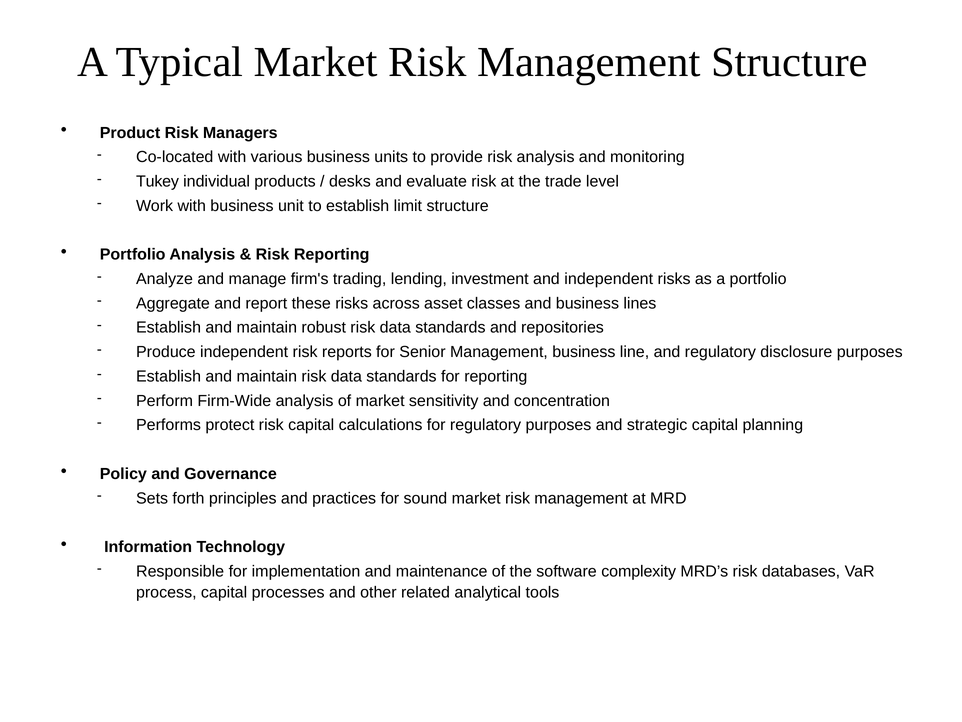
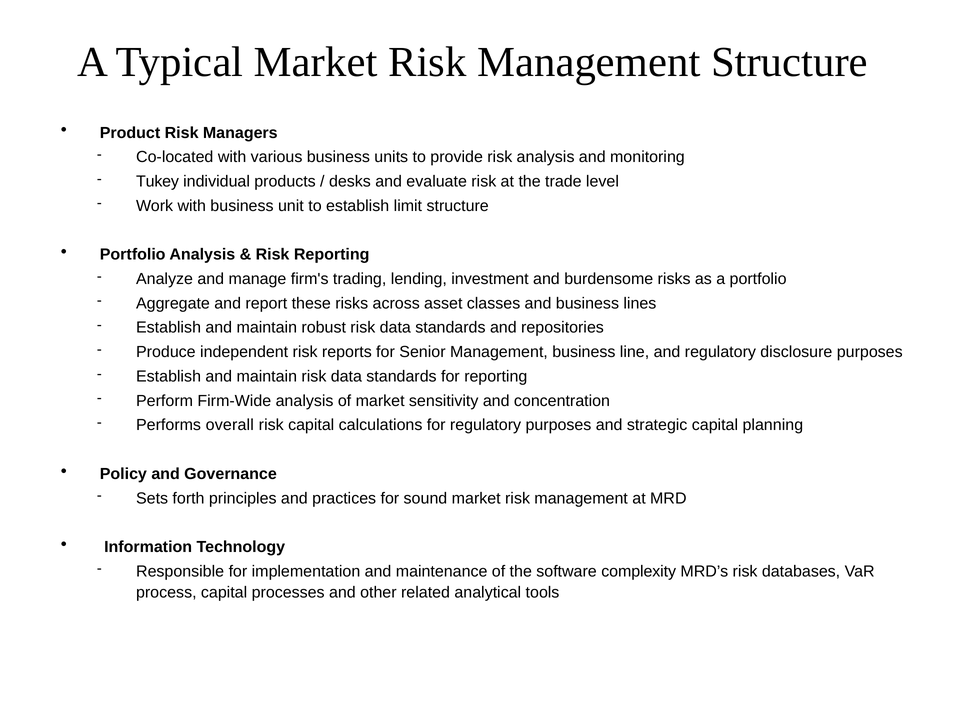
and independent: independent -> burdensome
protect: protect -> overall
